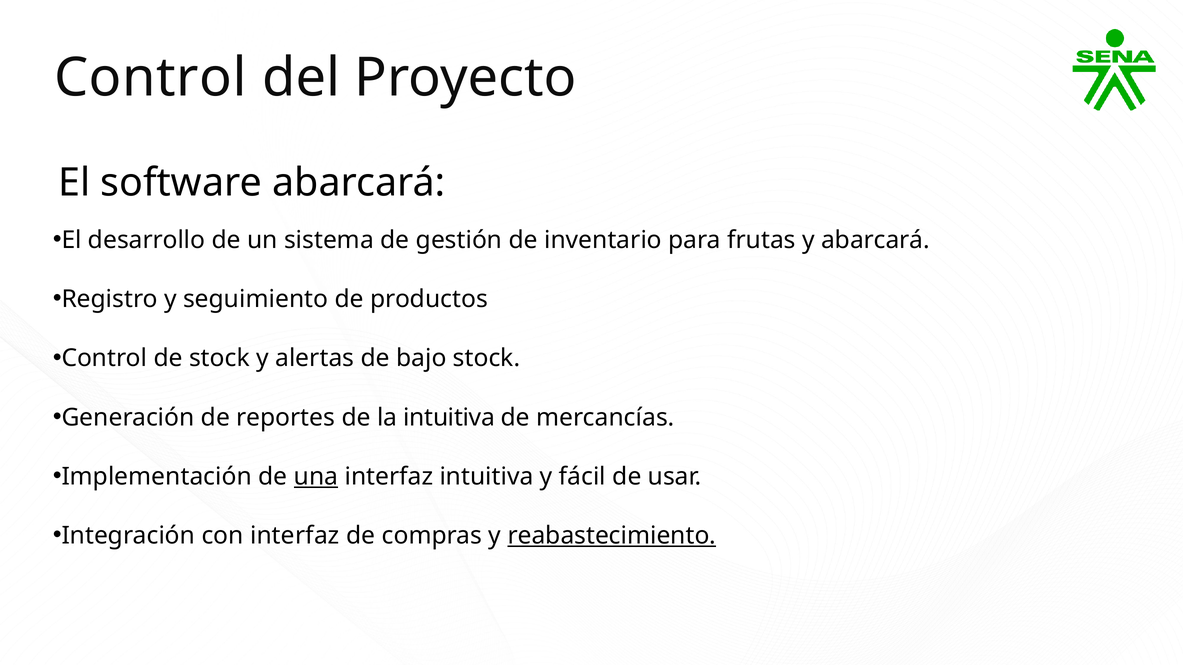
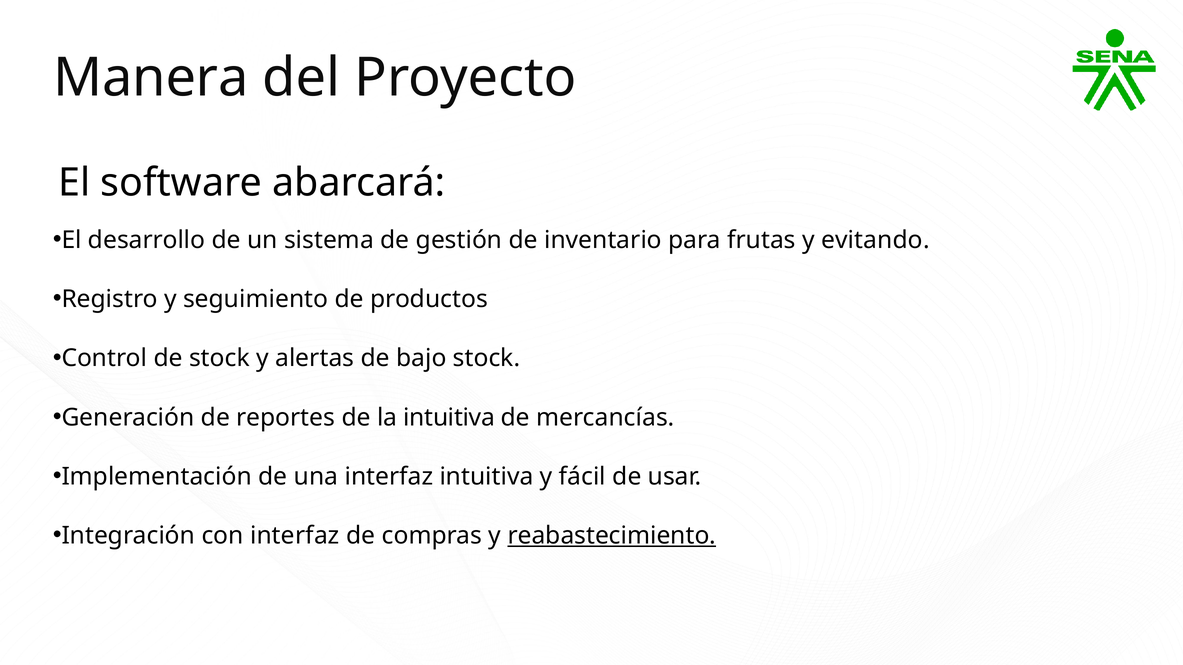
Control at (150, 78): Control -> Manera
y abarcará: abarcará -> evitando
una underline: present -> none
